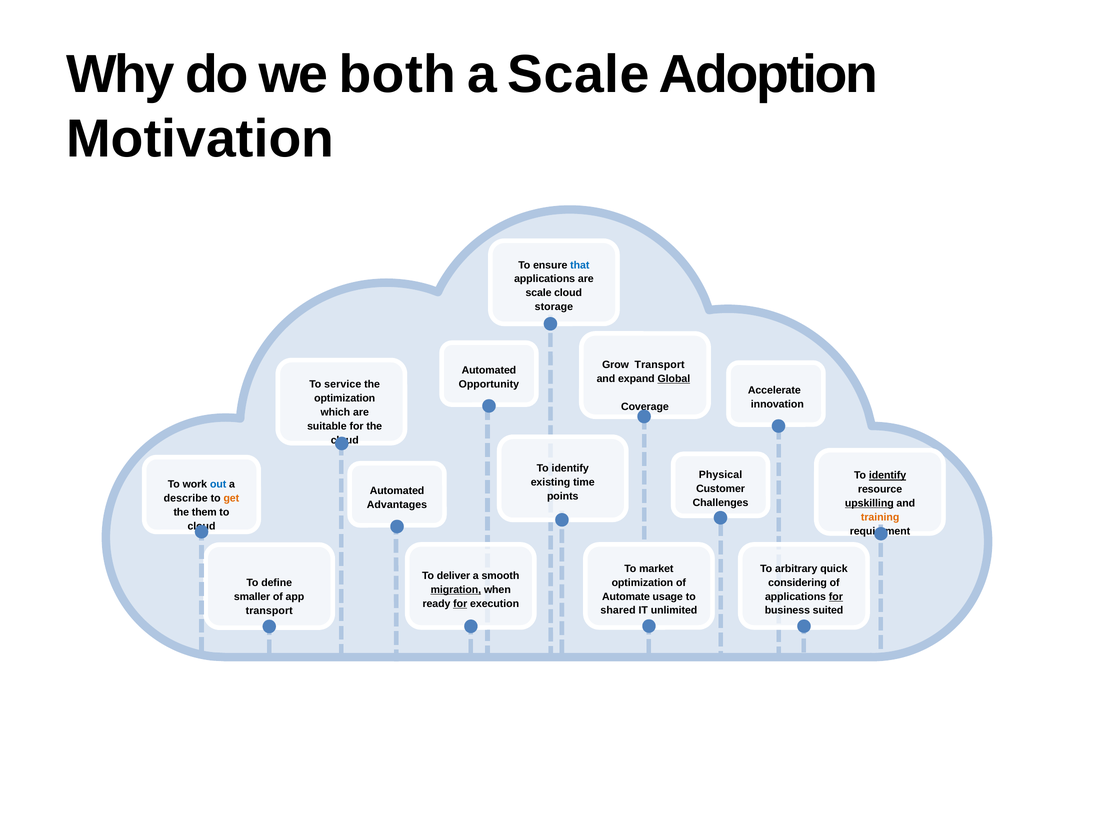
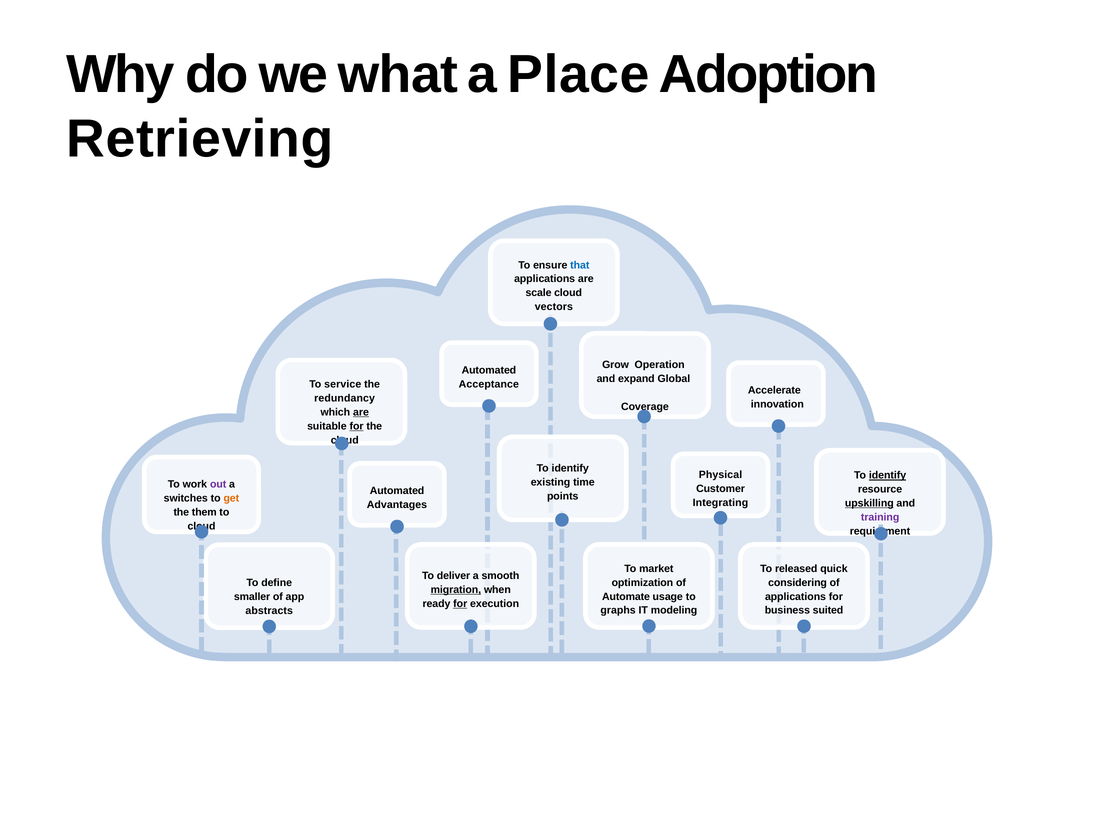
both: both -> what
a Scale: Scale -> Place
Motivation: Motivation -> Retrieving
storage: storage -> vectors
Grow Transport: Transport -> Operation
Global underline: present -> none
Opportunity: Opportunity -> Acceptance
optimization at (345, 398): optimization -> redundancy
are at (361, 412) underline: none -> present
for at (357, 426) underline: none -> present
out colour: blue -> purple
describe: describe -> switches
Challenges: Challenges -> Integrating
training colour: orange -> purple
arbitrary: arbitrary -> released
for at (836, 597) underline: present -> none
shared: shared -> graphs
unlimited: unlimited -> modeling
transport at (269, 611): transport -> abstracts
